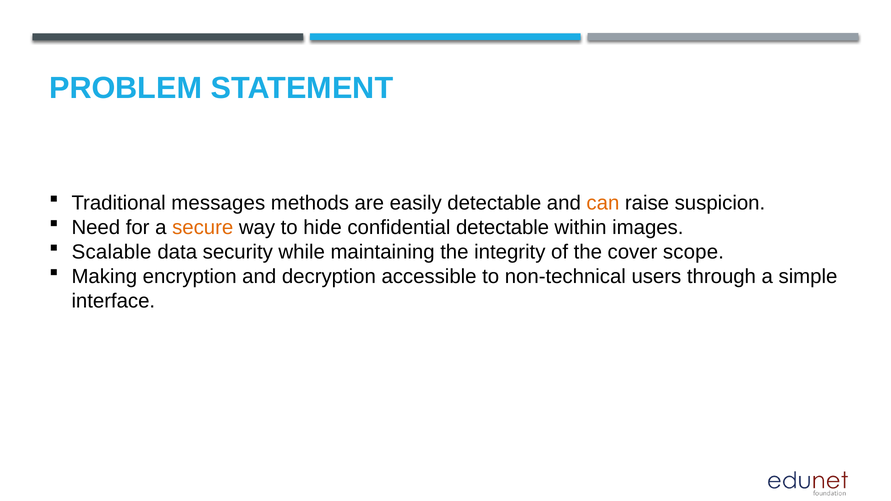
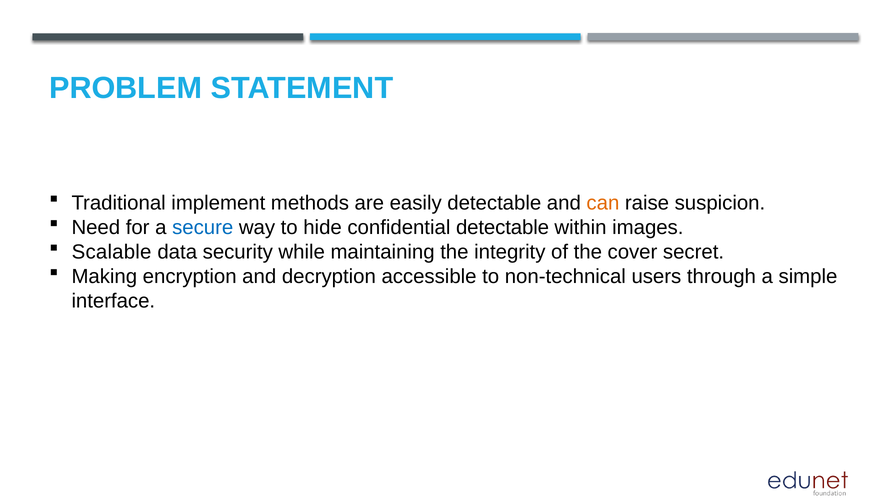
messages: messages -> implement
secure colour: orange -> blue
scope: scope -> secret
